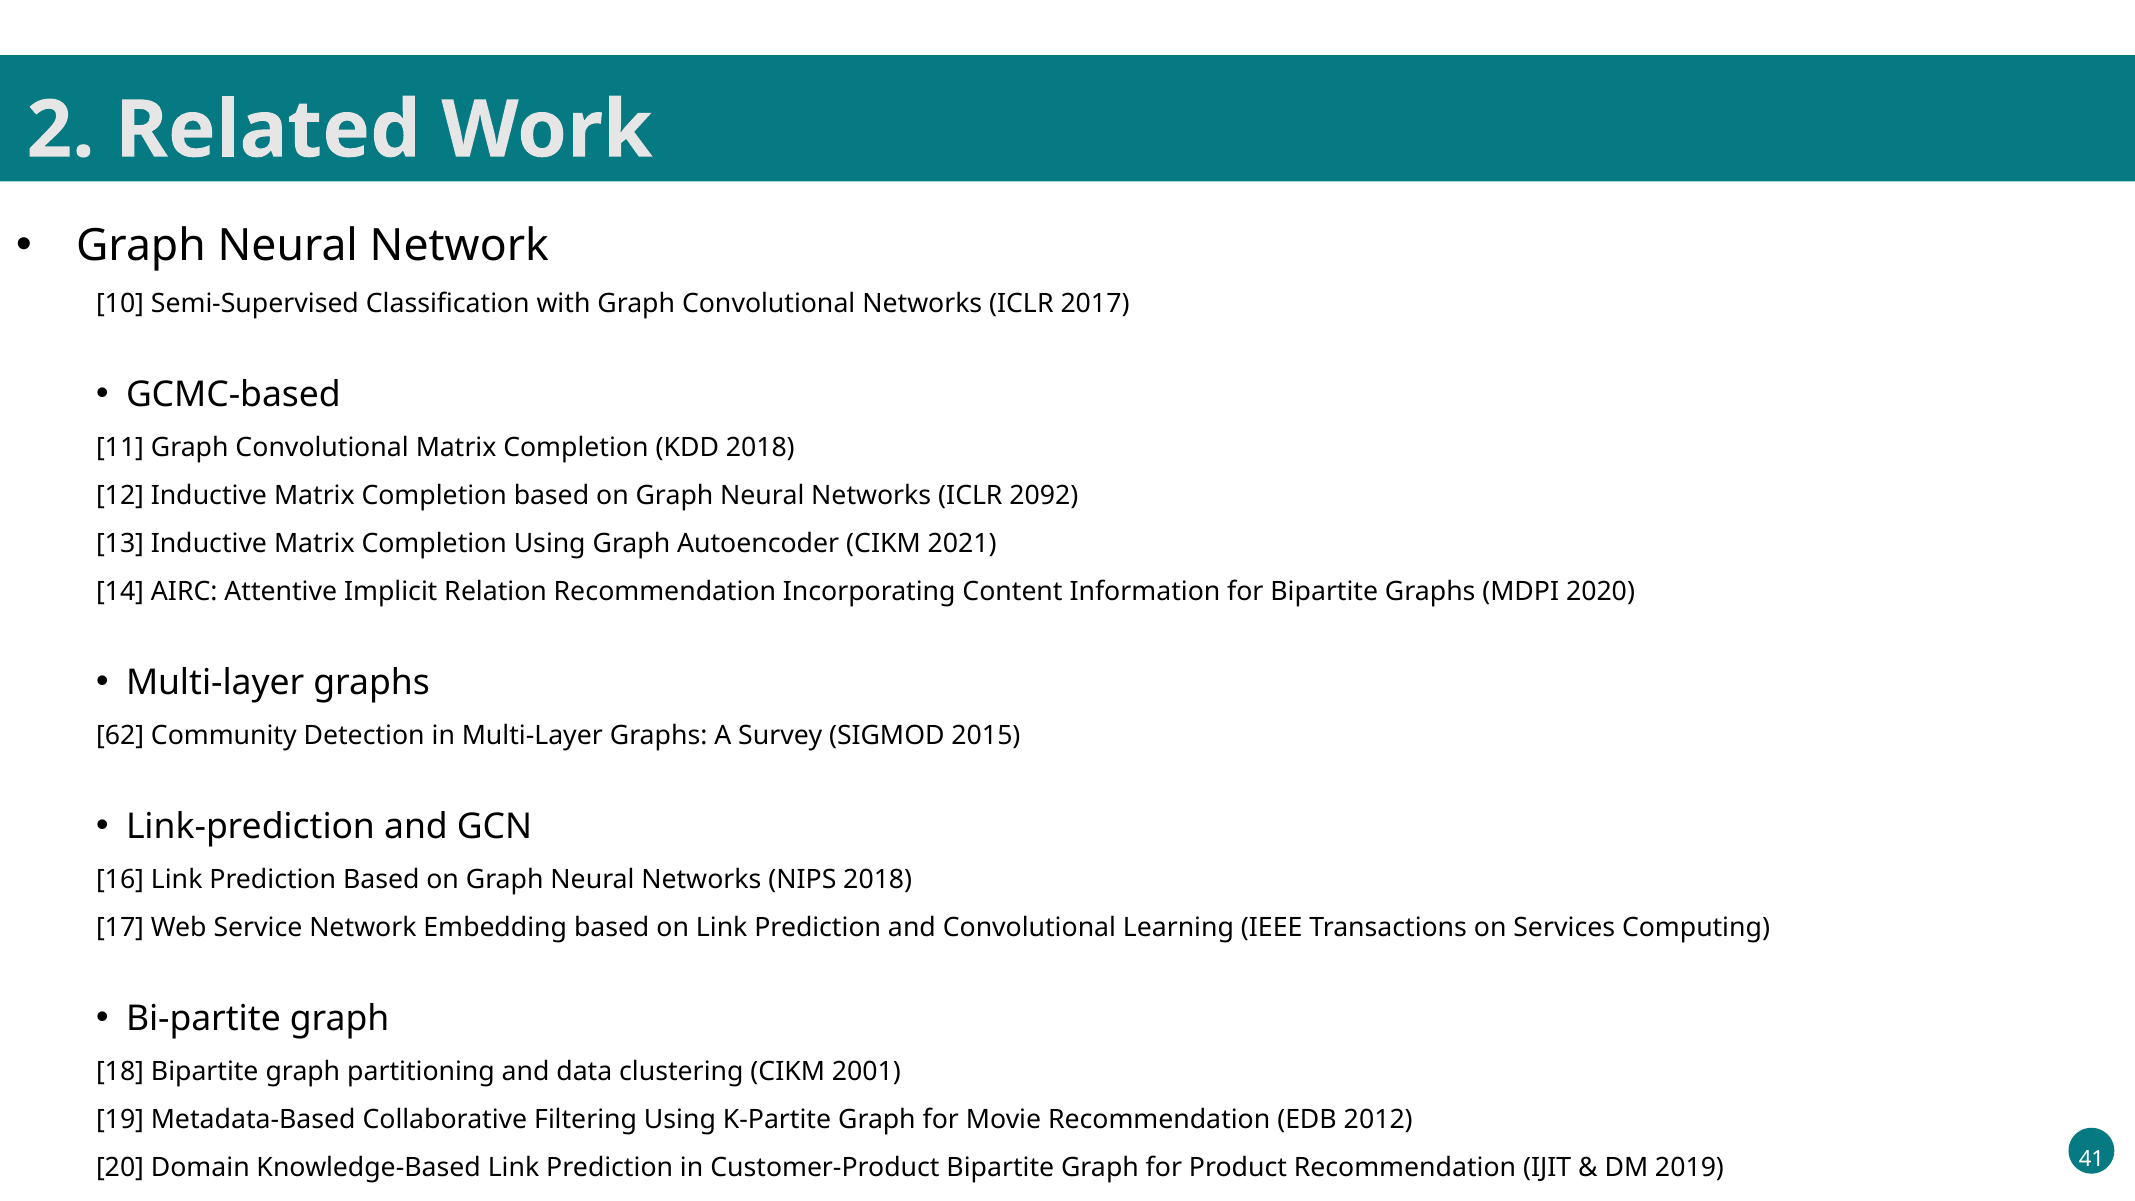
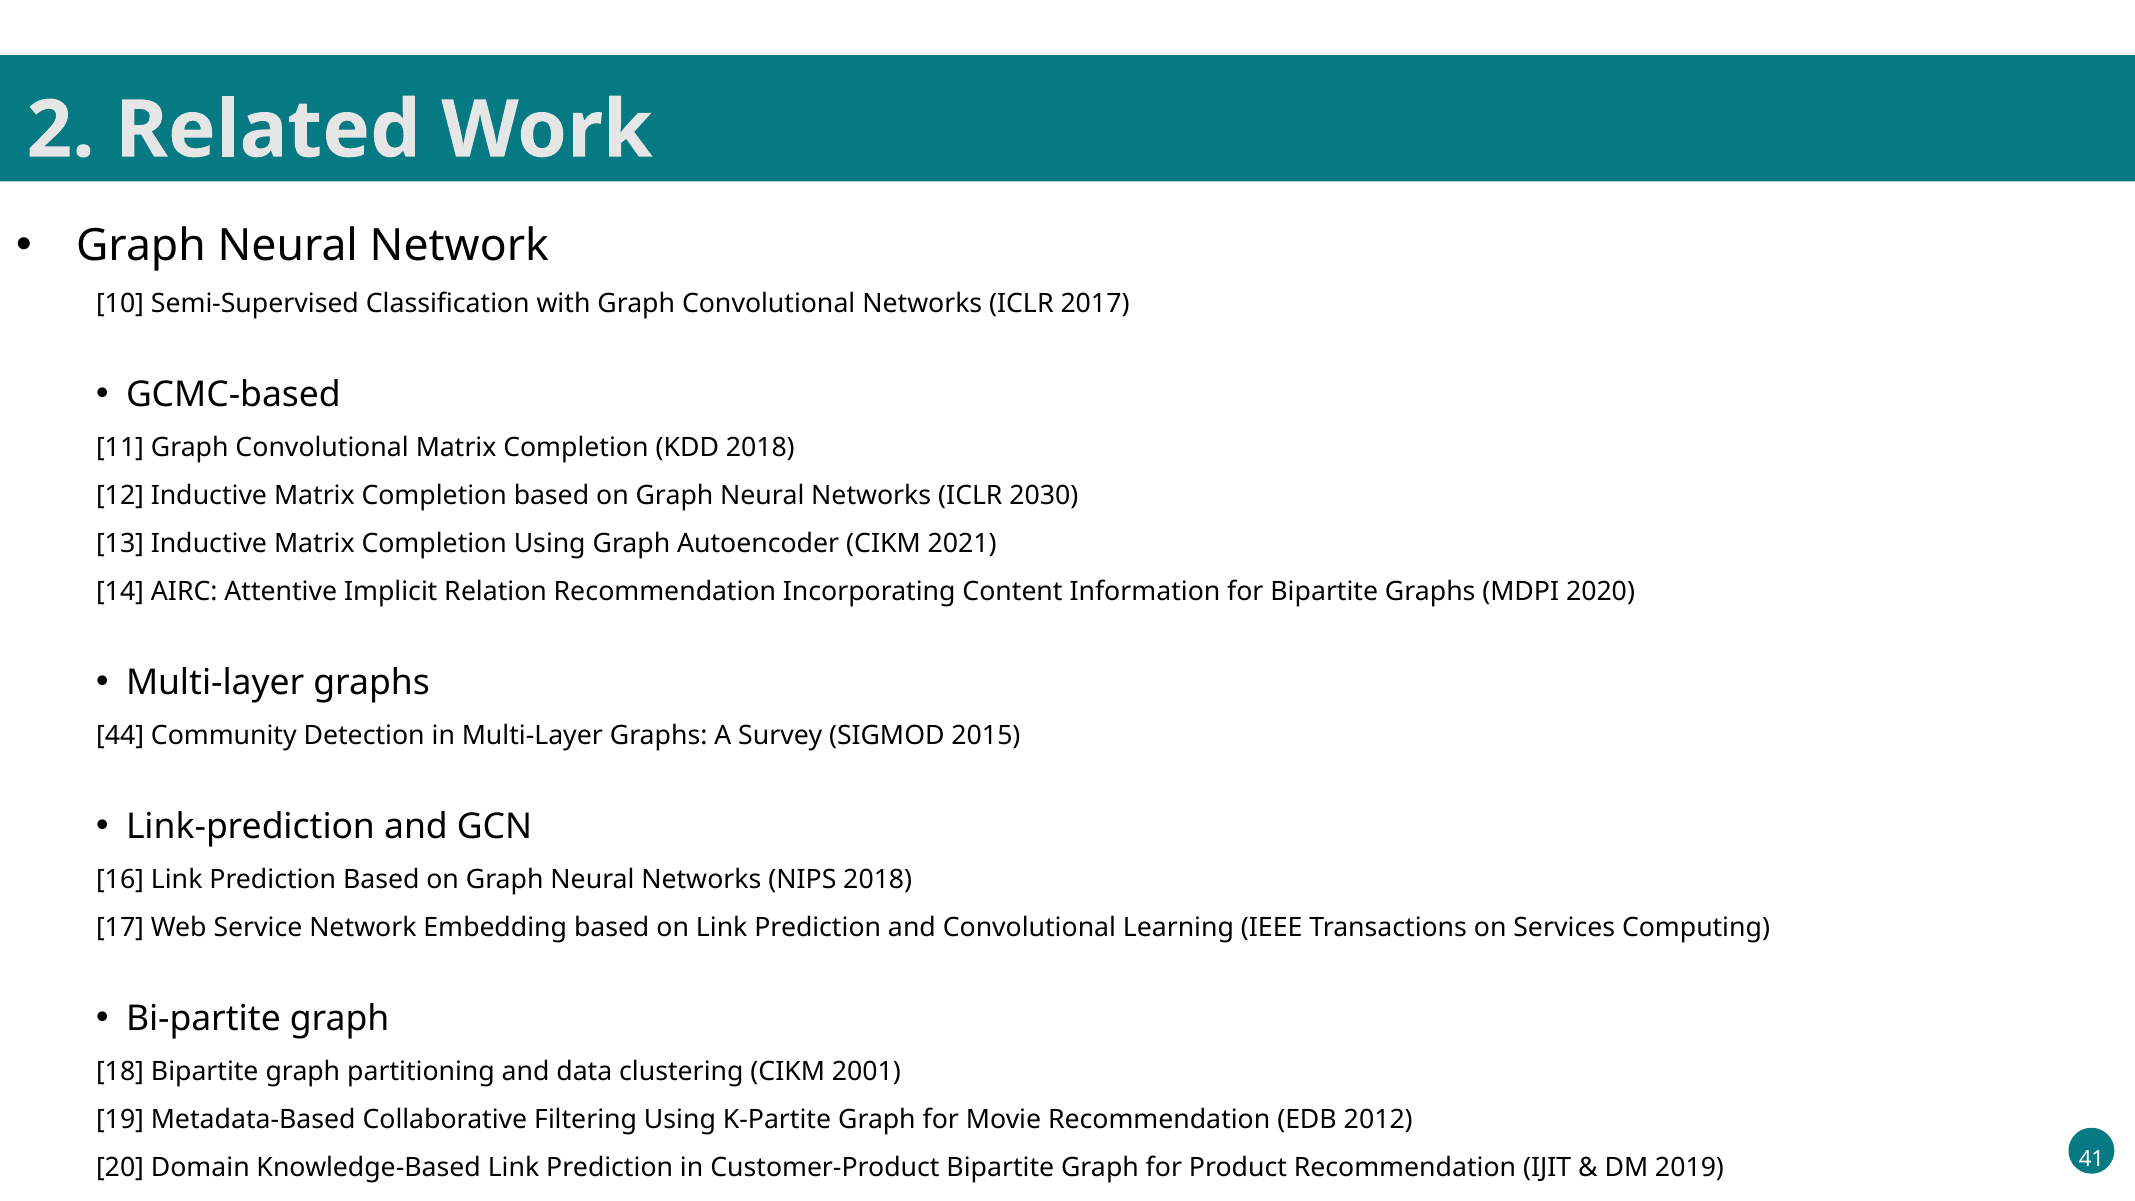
2092: 2092 -> 2030
62: 62 -> 44
